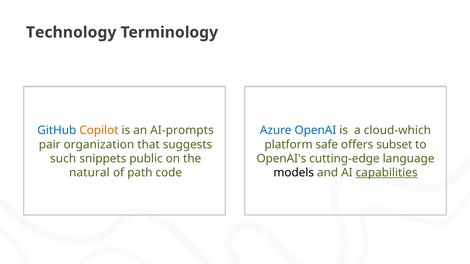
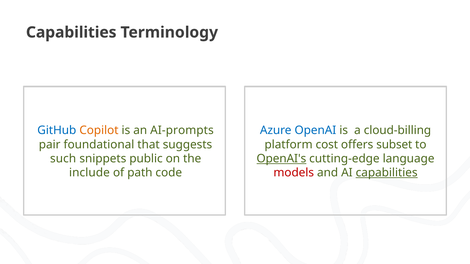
Technology at (71, 32): Technology -> Capabilities
cloud-which: cloud-which -> cloud-billing
organization: organization -> foundational
safe: safe -> cost
OpenAI's underline: none -> present
natural: natural -> include
models colour: black -> red
